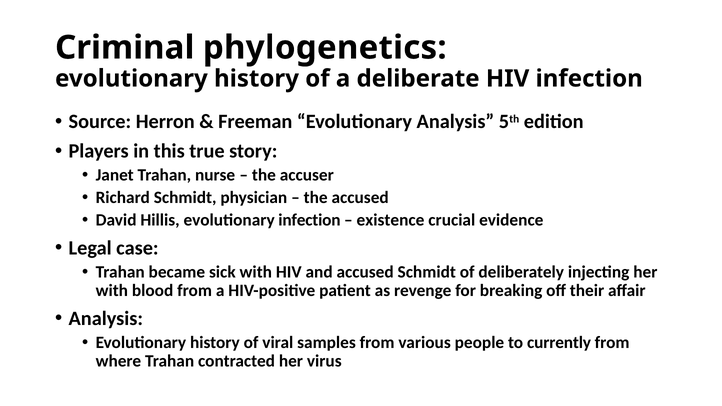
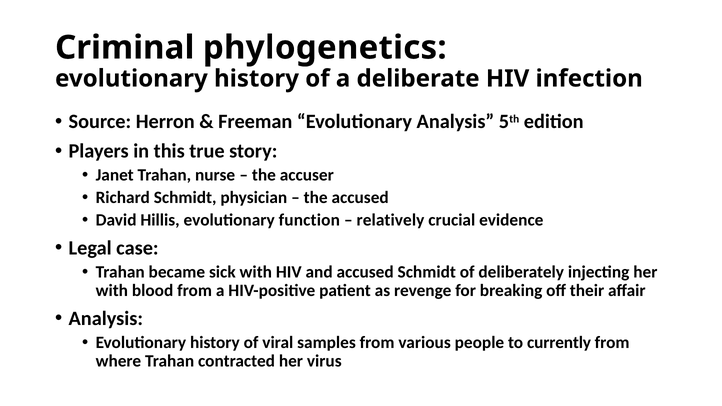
evolutionary infection: infection -> function
existence: existence -> relatively
